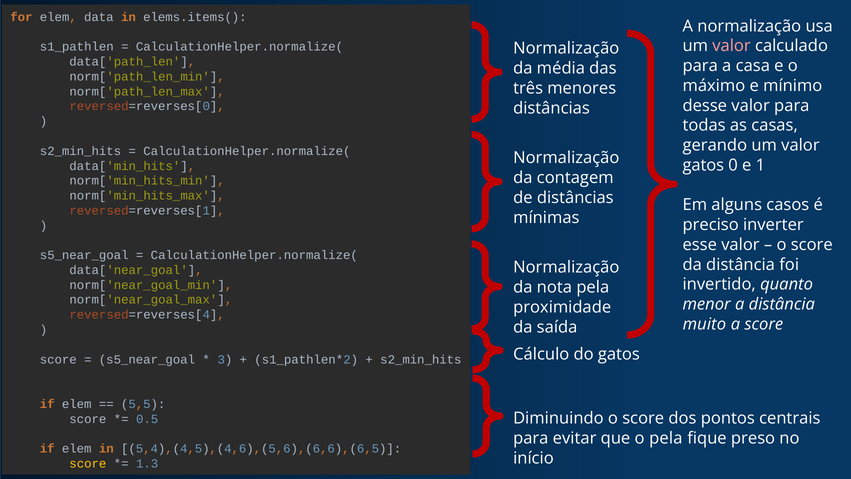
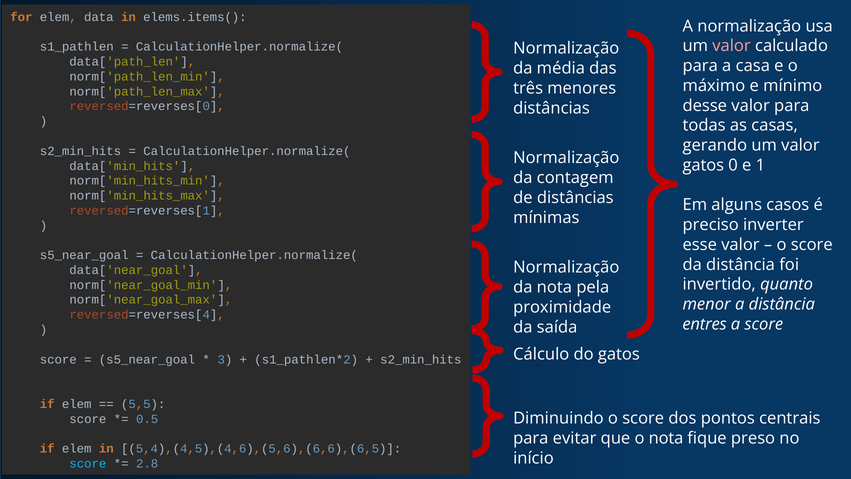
muito: muito -> entres
o pela: pela -> nota
score at (88, 463) colour: yellow -> light blue
1.3: 1.3 -> 2.8
